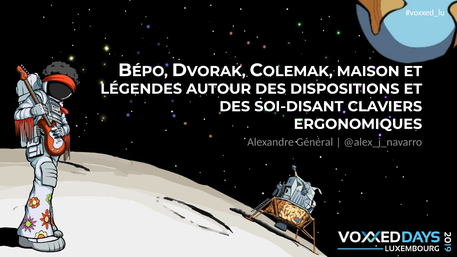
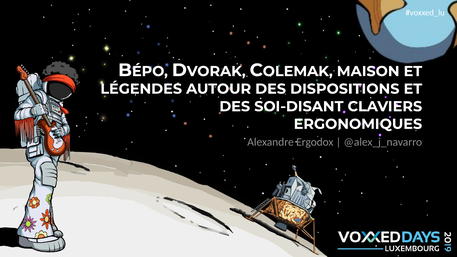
Général: Général -> Ergodox
